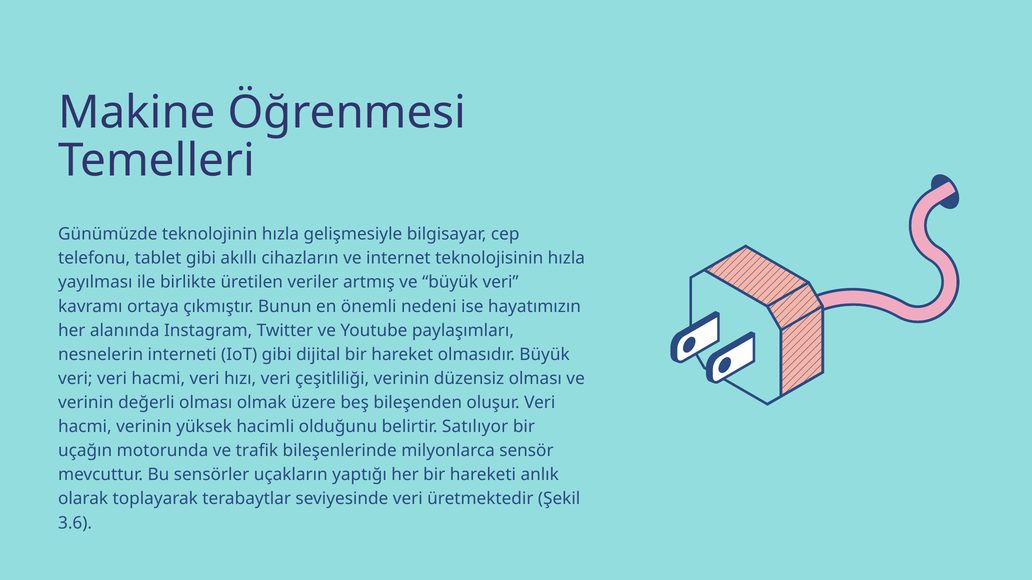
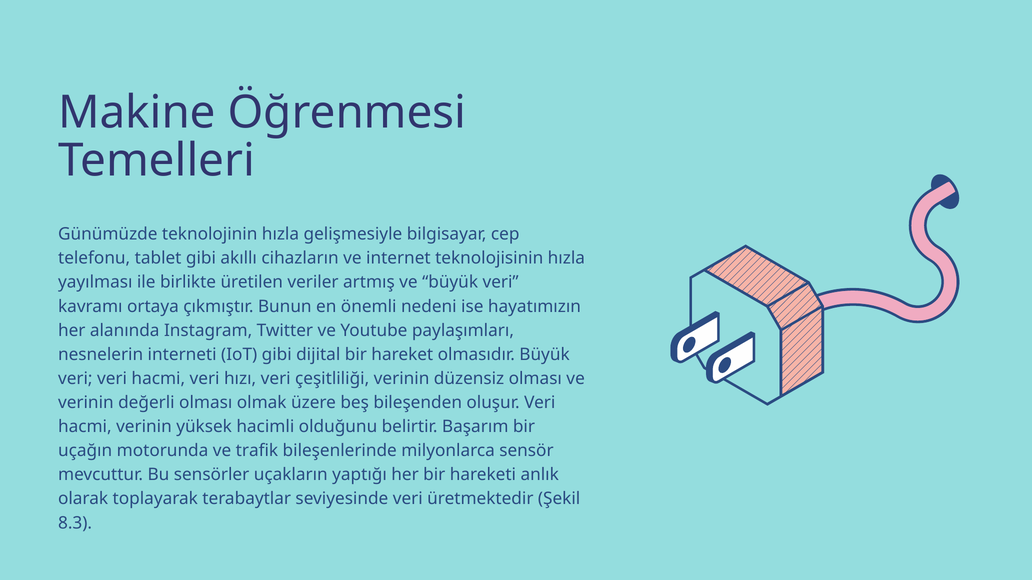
Satılıyor: Satılıyor -> Başarım
3.6: 3.6 -> 8.3
